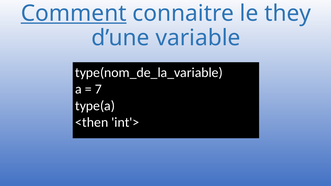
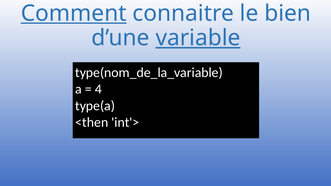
they: they -> bien
variable underline: none -> present
7: 7 -> 4
